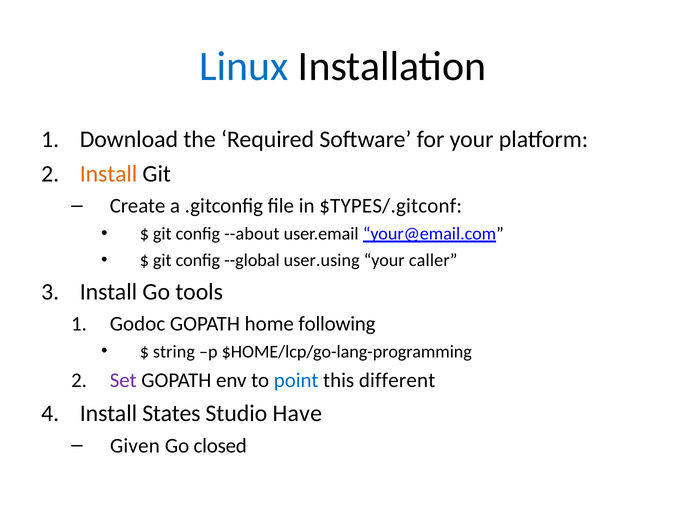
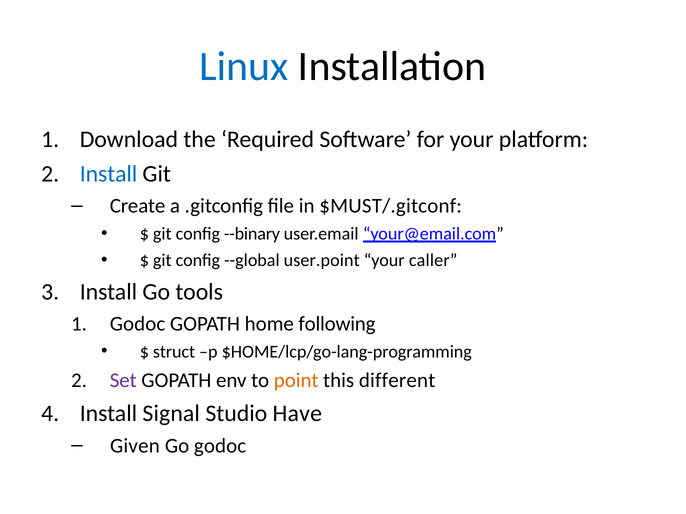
Install at (109, 174) colour: orange -> blue
$TYPES/.gitconf: $TYPES/.gitconf -> $MUST/.gitconf
--about: --about -> --binary
user.using: user.using -> user.point
string: string -> struct
point colour: blue -> orange
States: States -> Signal
Go closed: closed -> godoc
